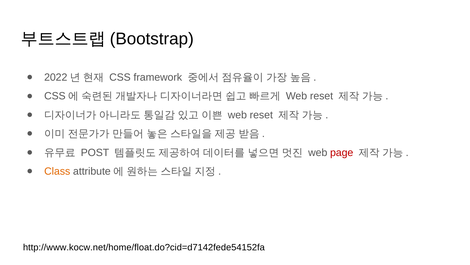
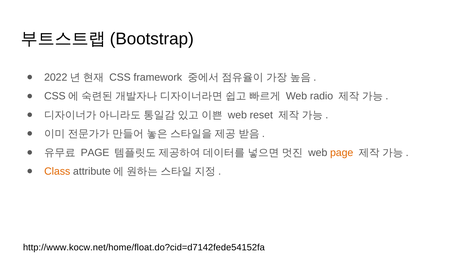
reset at (322, 96): reset -> radio
POST at (95, 152): POST -> PAGE
page at (342, 152) colour: red -> orange
